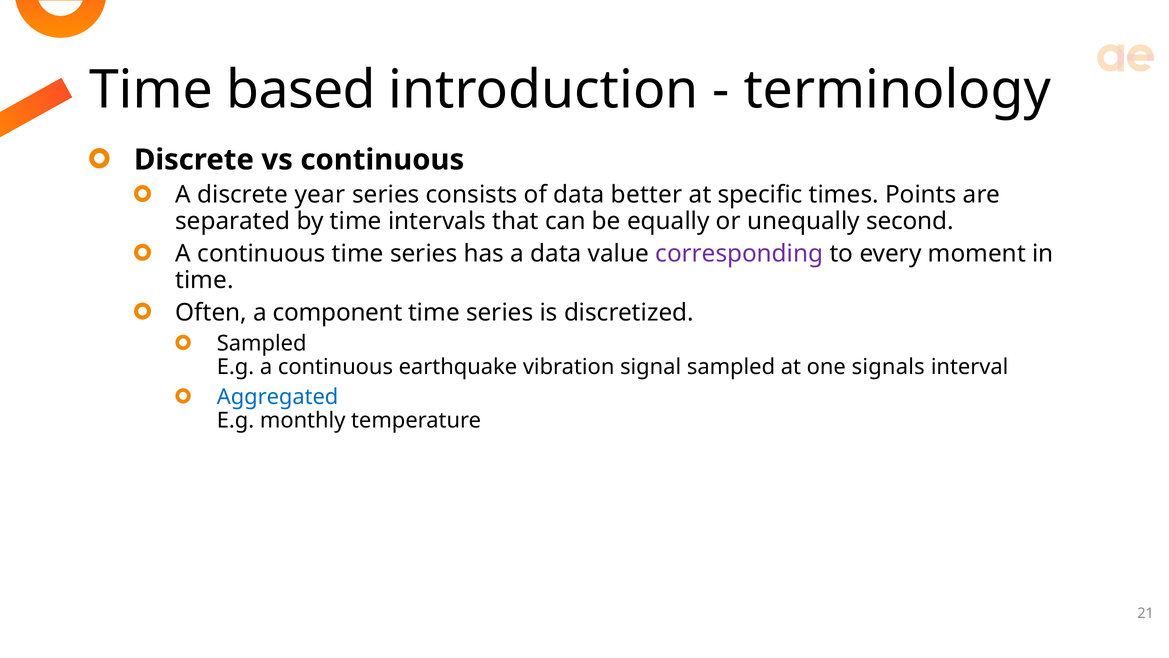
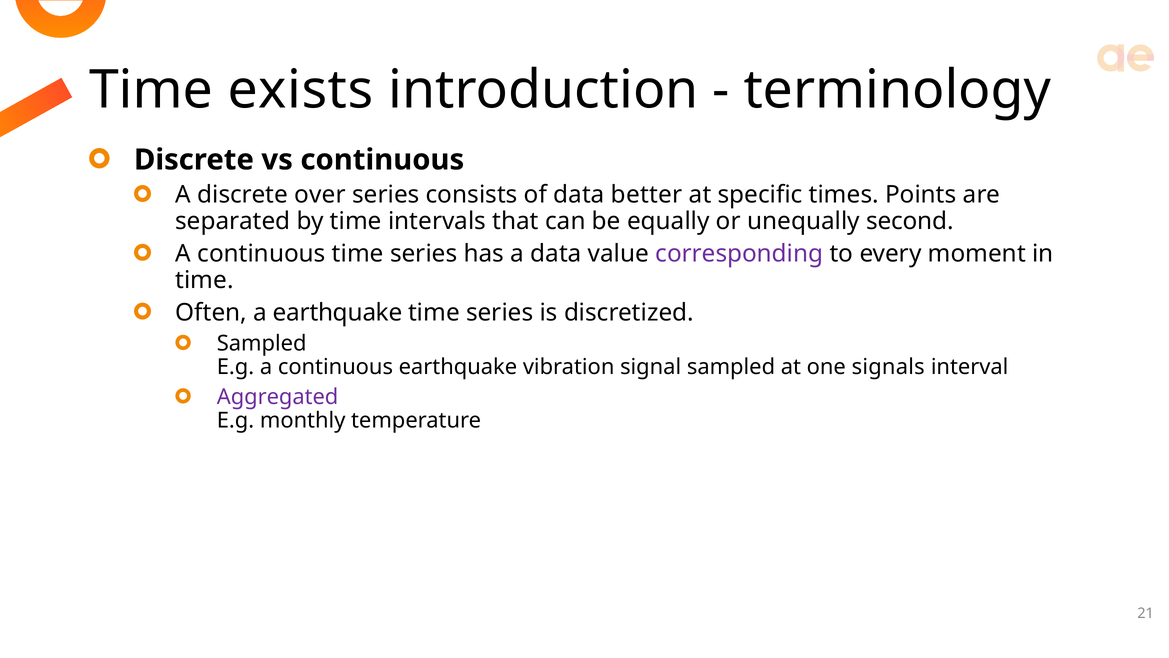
based: based -> exists
year: year -> over
a component: component -> earthquake
Aggregated colour: blue -> purple
